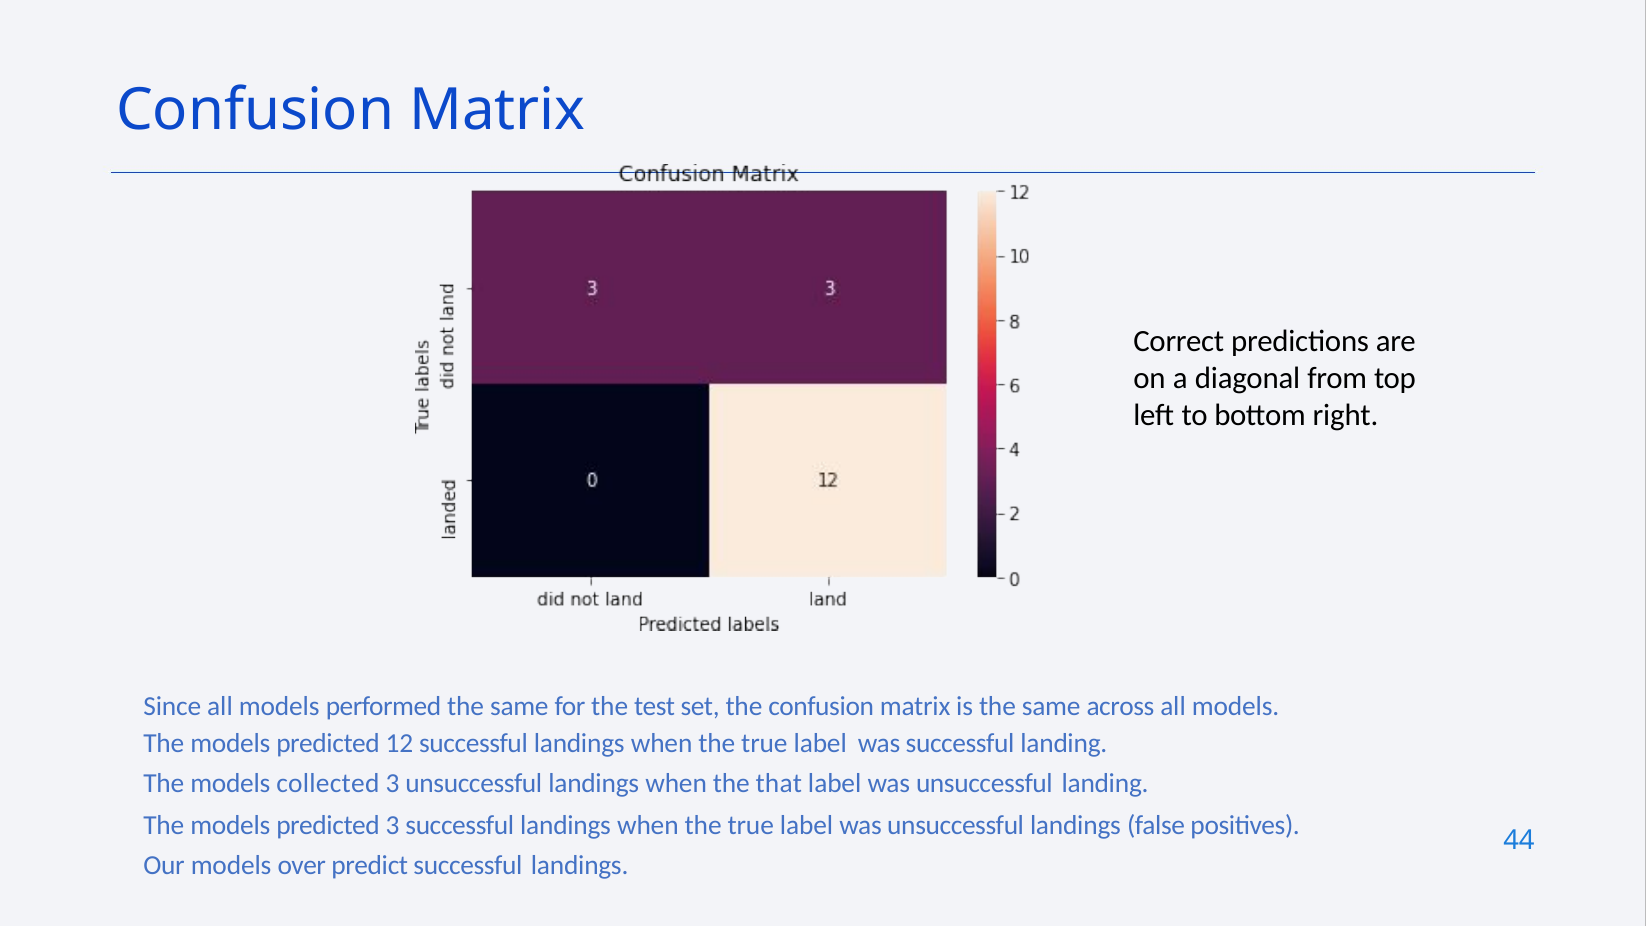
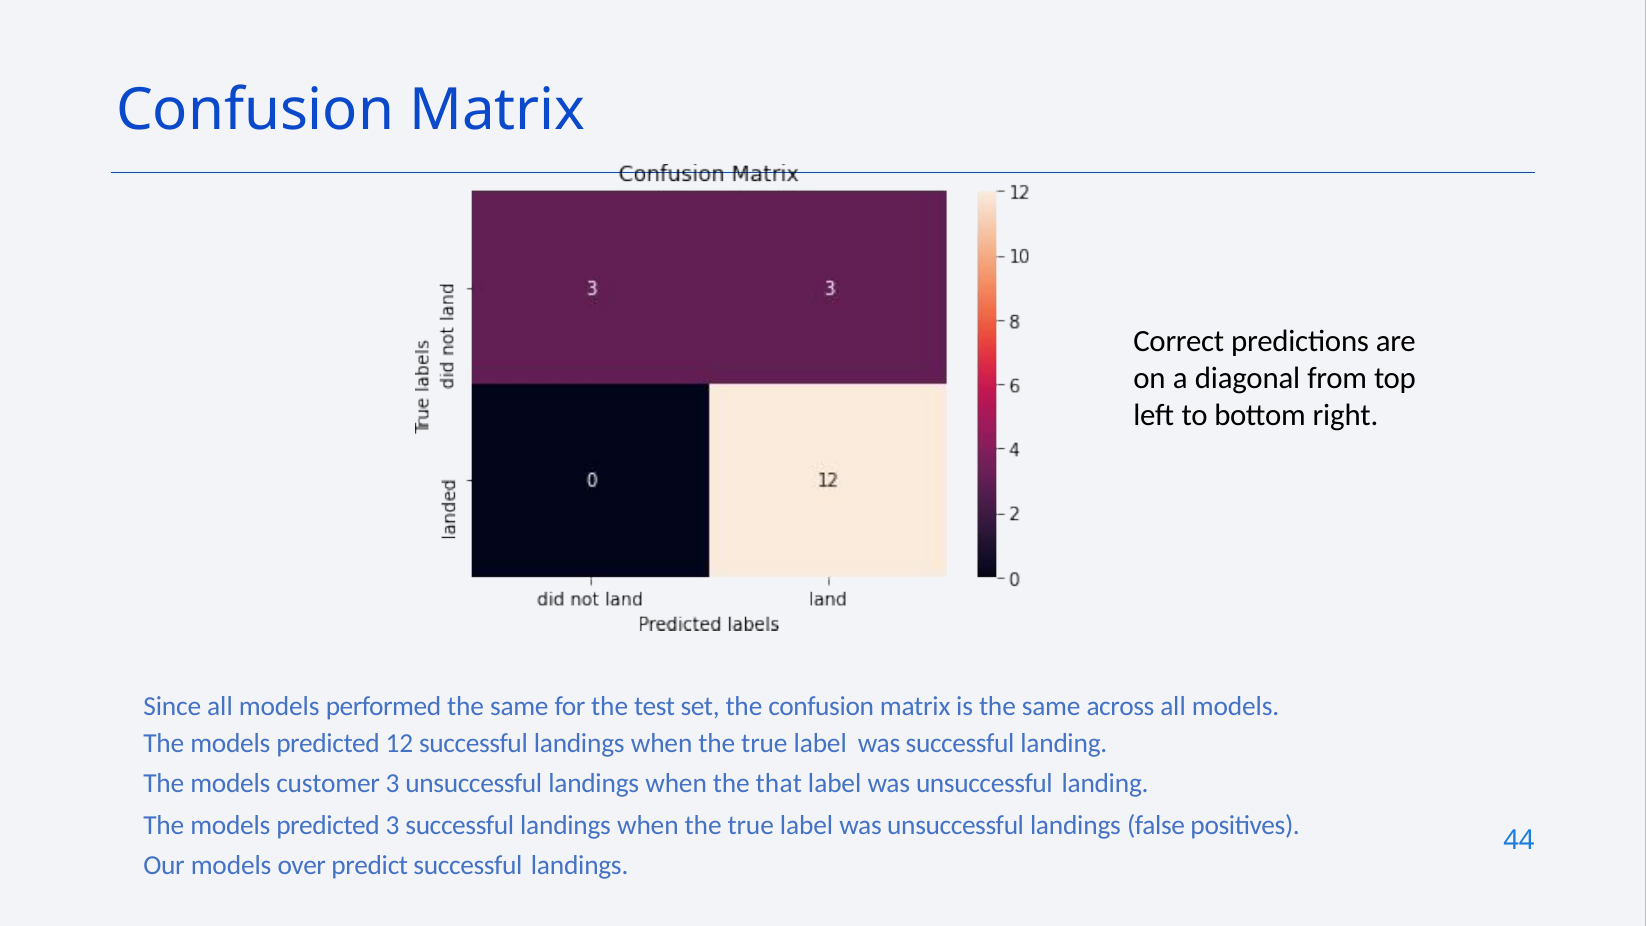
collected: collected -> customer
